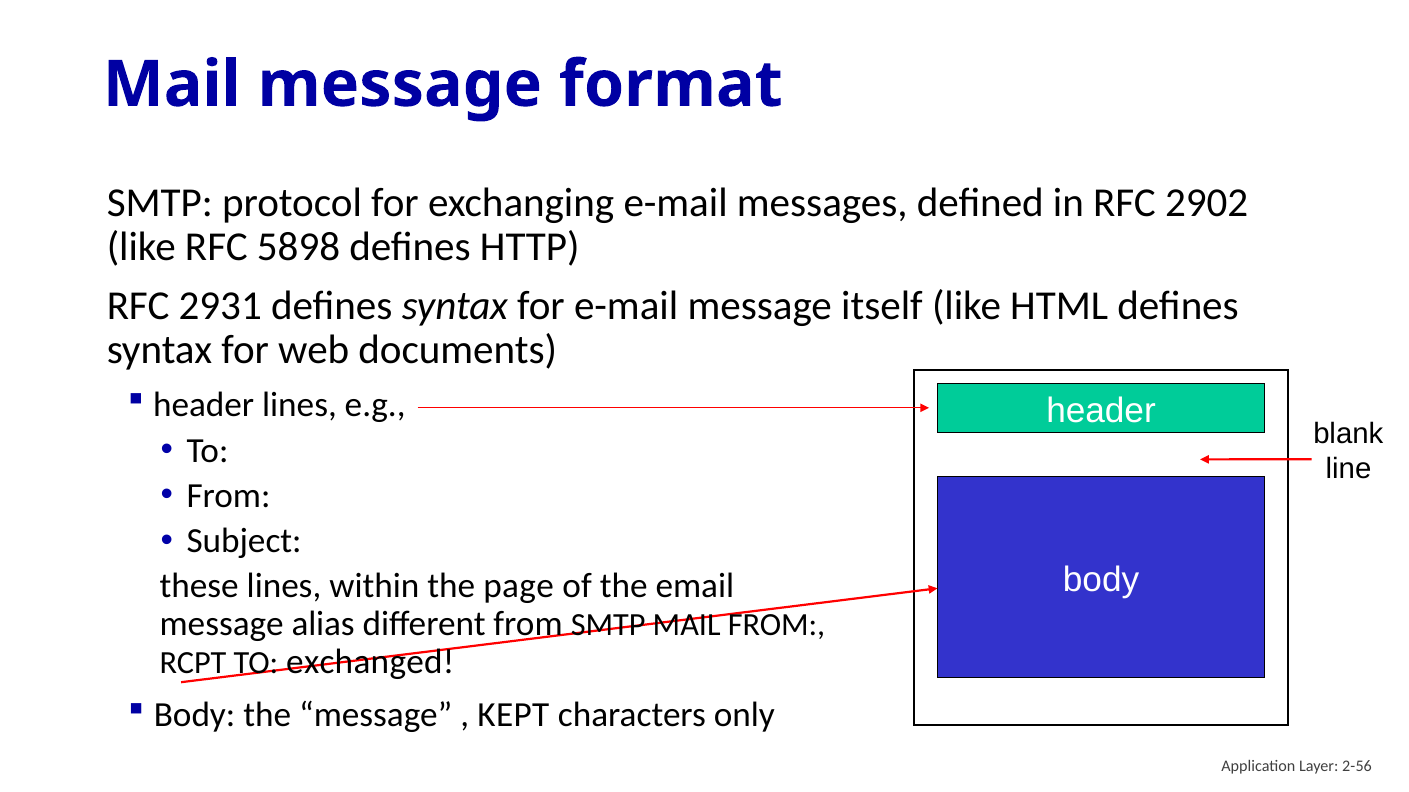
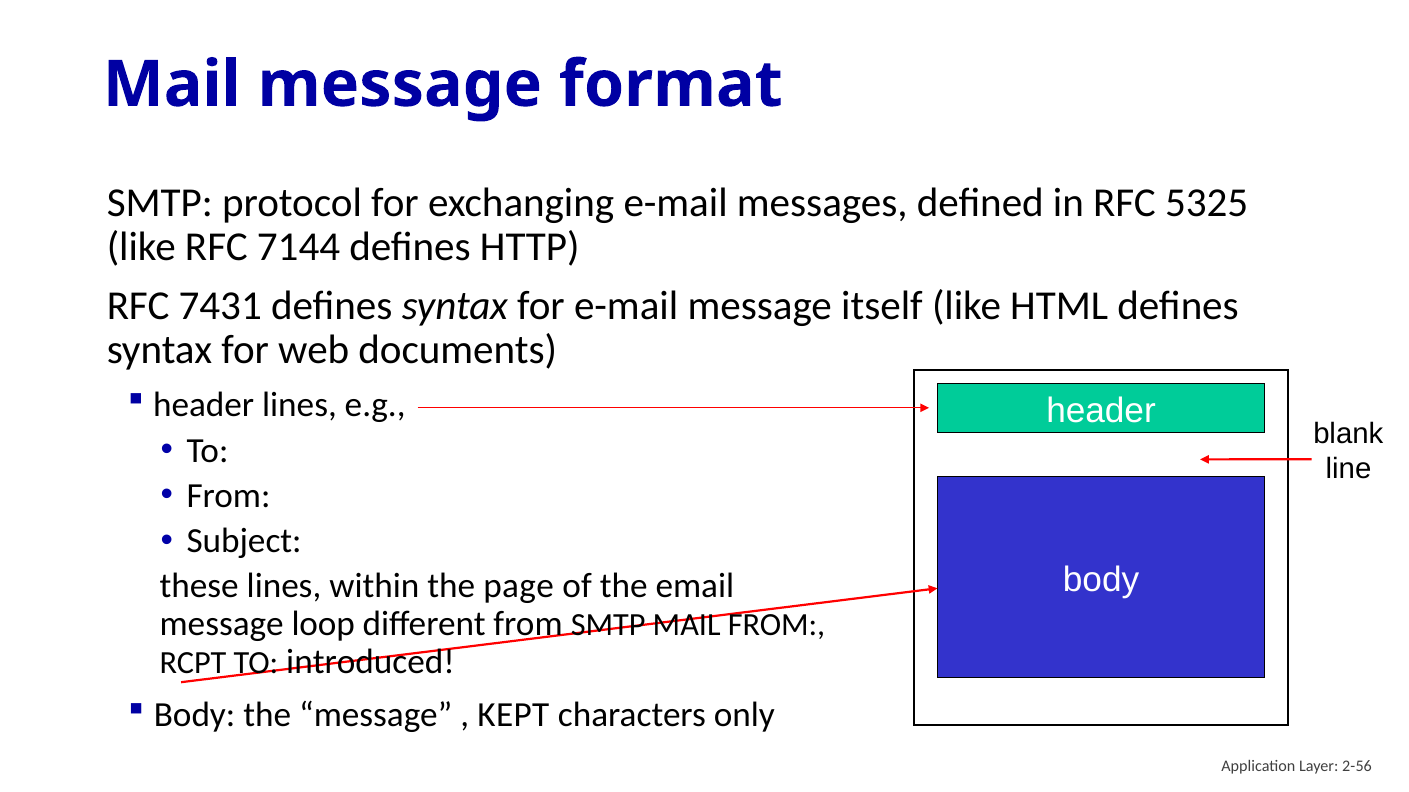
2902: 2902 -> 5325
5898: 5898 -> 7144
2931: 2931 -> 7431
alias: alias -> loop
exchanged: exchanged -> introduced
